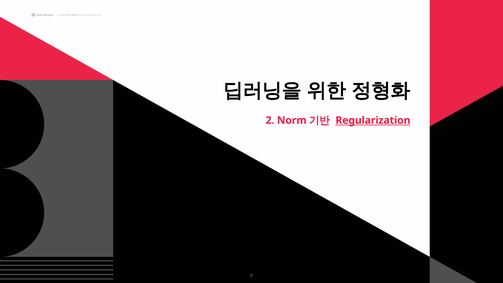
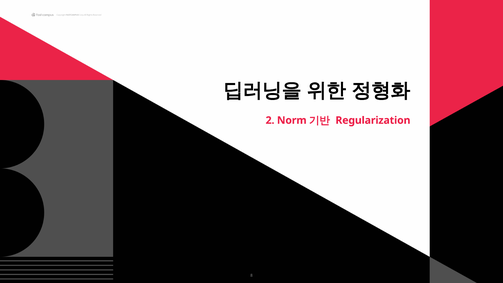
Regularization underline: present -> none
